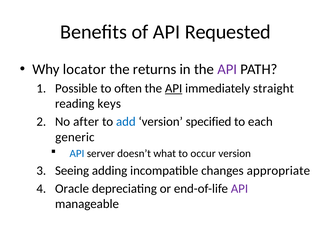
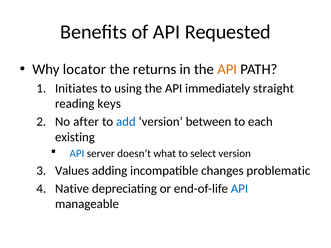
API at (227, 69) colour: purple -> orange
Possible: Possible -> Initiates
often: often -> using
API at (174, 88) underline: present -> none
specified: specified -> between
generic: generic -> existing
occur: occur -> select
Seeing: Seeing -> Values
appropriate: appropriate -> problematic
Oracle: Oracle -> Native
API at (239, 189) colour: purple -> blue
